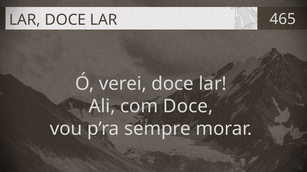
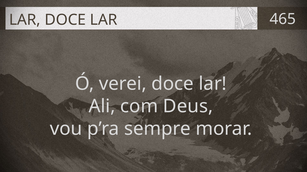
com Doce: Doce -> Deus
